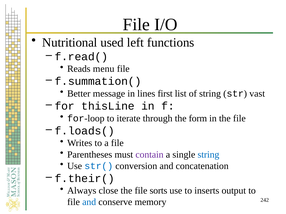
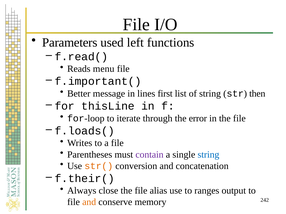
Nutritional: Nutritional -> Parameters
f.summation(: f.summation( -> f.important(
vast: vast -> then
form: form -> error
str( colour: blue -> orange
sorts: sorts -> alias
inserts: inserts -> ranges
and at (89, 203) colour: blue -> orange
